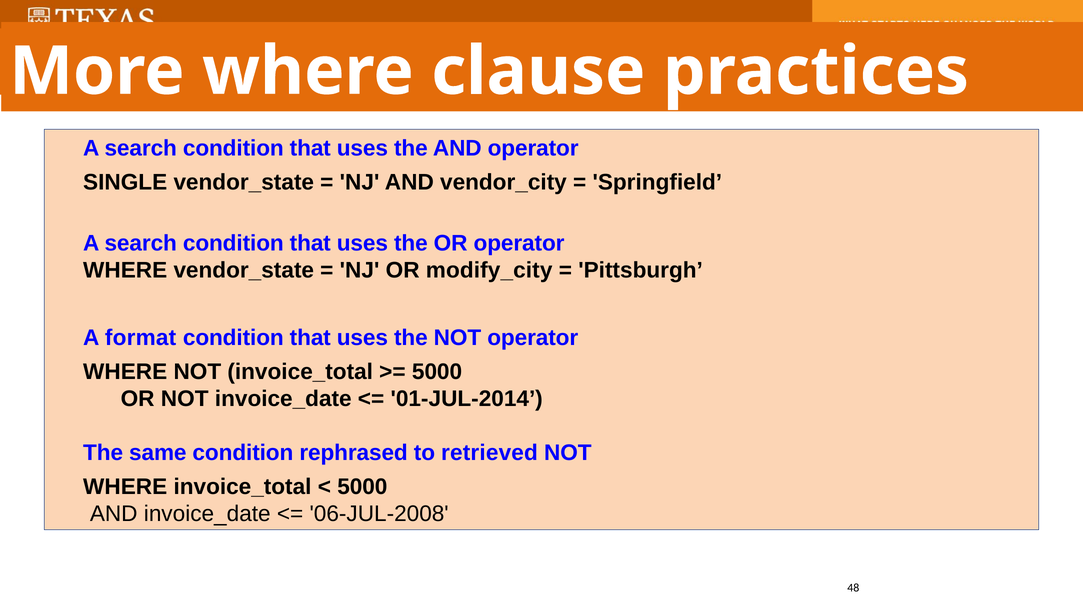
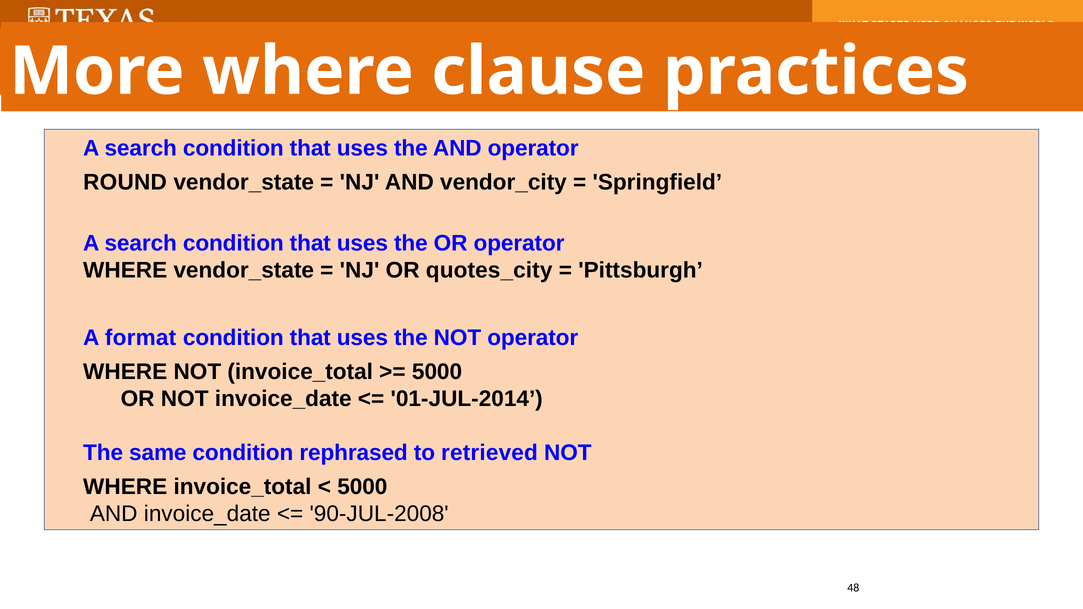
SINGLE: SINGLE -> ROUND
modify_city: modify_city -> quotes_city
06-JUL-2008: 06-JUL-2008 -> 90-JUL-2008
